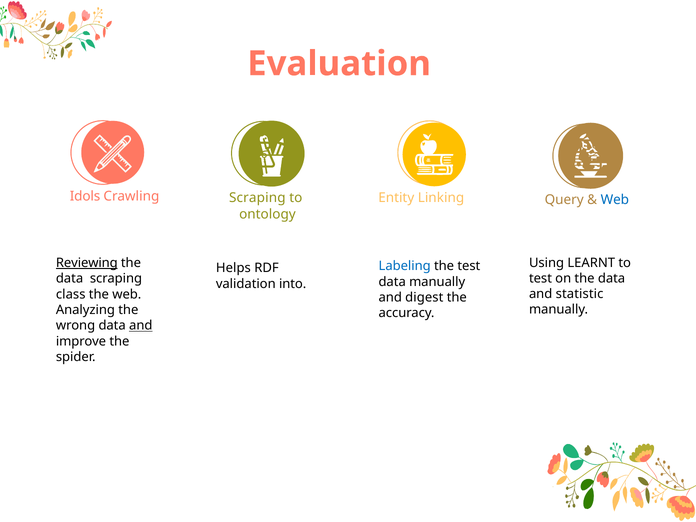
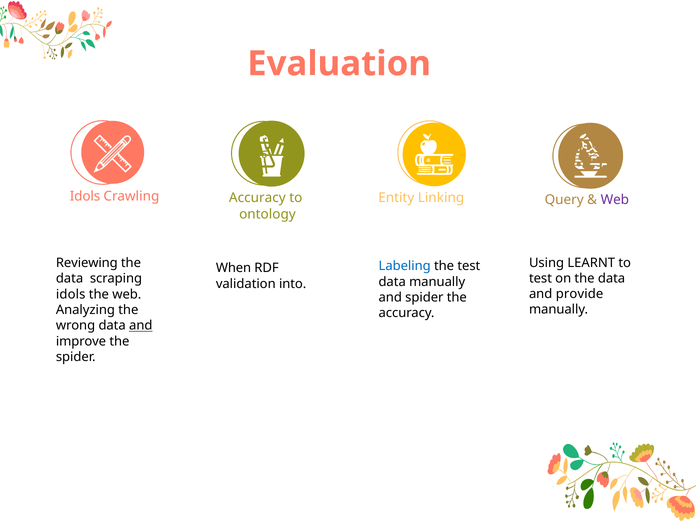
Scraping at (257, 198): Scraping -> Accuracy
Web at (615, 200) colour: blue -> purple
Reviewing underline: present -> none
Helps: Helps -> When
statistic: statistic -> provide
class at (71, 294): class -> idols
and digest: digest -> spider
